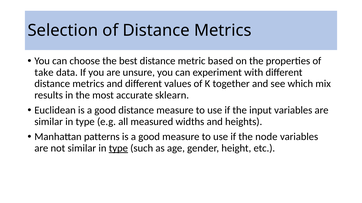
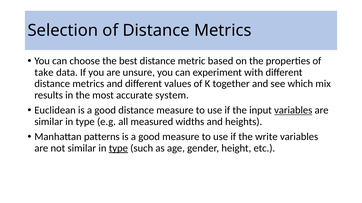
sklearn: sklearn -> system
variables at (293, 111) underline: none -> present
node: node -> write
